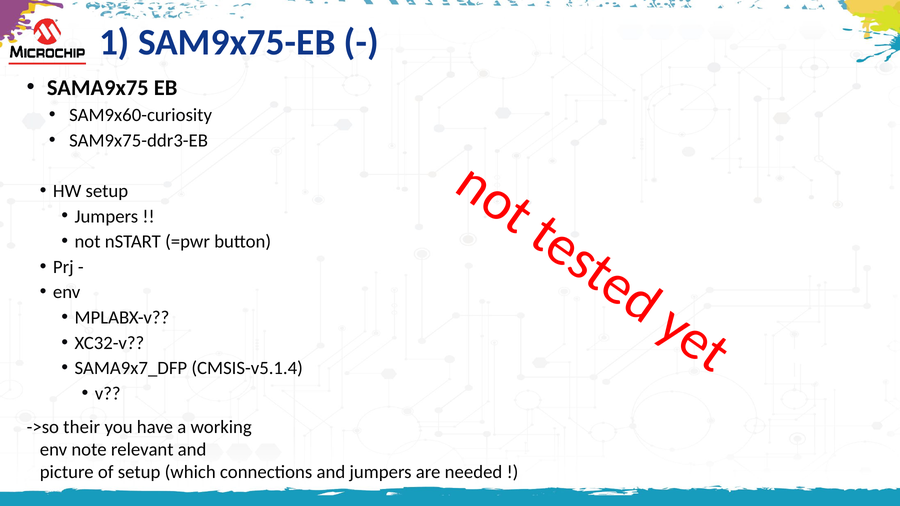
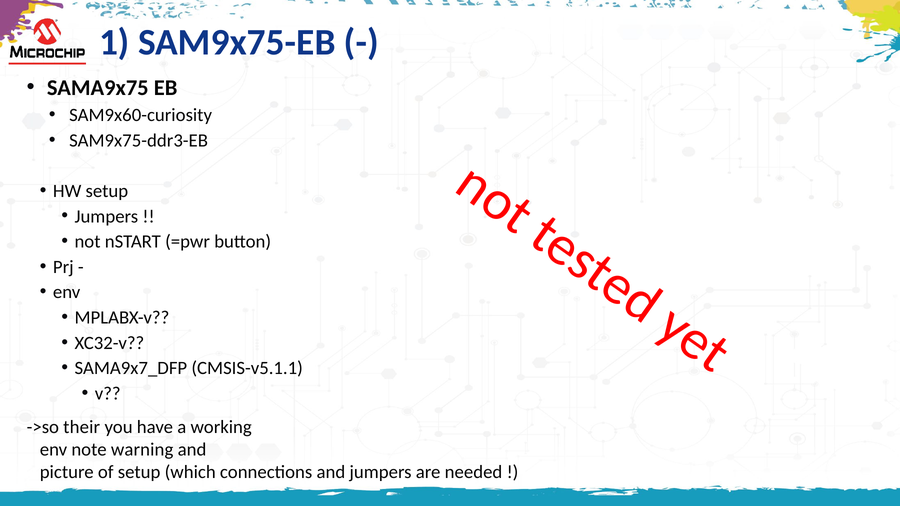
CMSIS-v5.1.4: CMSIS-v5.1.4 -> CMSIS-v5.1.1
relevant: relevant -> warning
